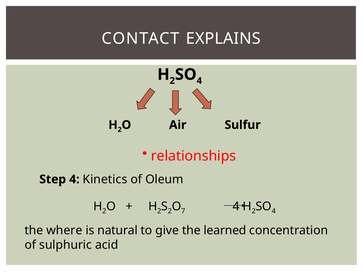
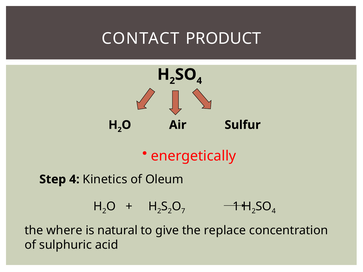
EXPLAINS: EXPLAINS -> PRODUCT
relationships: relationships -> energetically
4 at (236, 207): 4 -> 1
learned: learned -> replace
